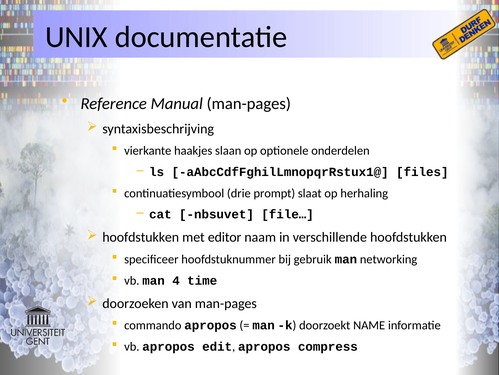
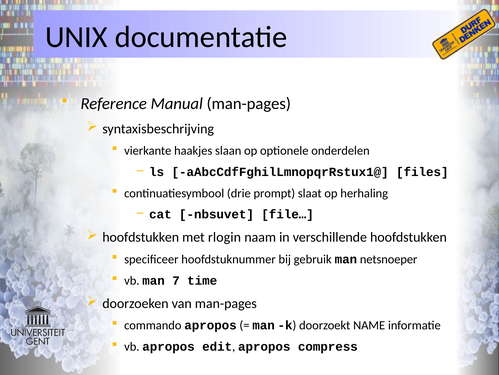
editor: editor -> rlogin
networking: networking -> netsnoeper
4: 4 -> 7
